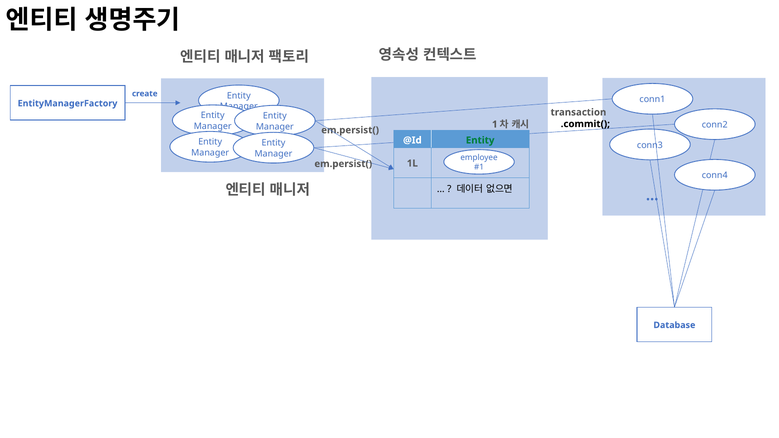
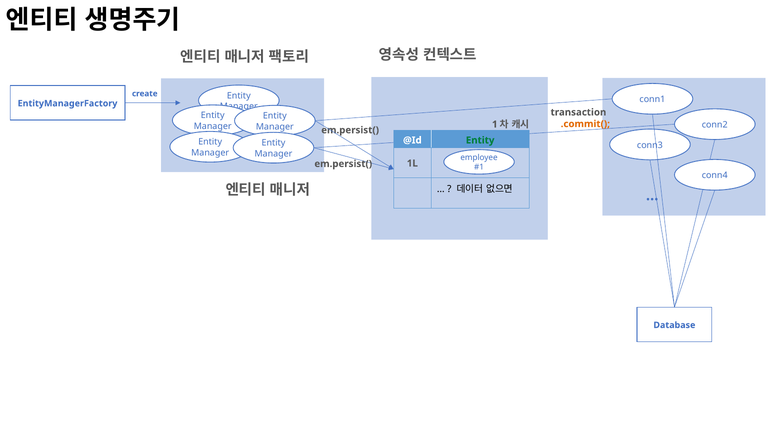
.commit( colour: black -> orange
